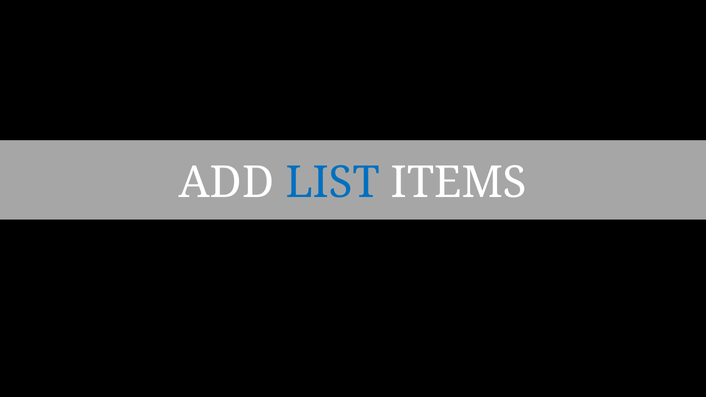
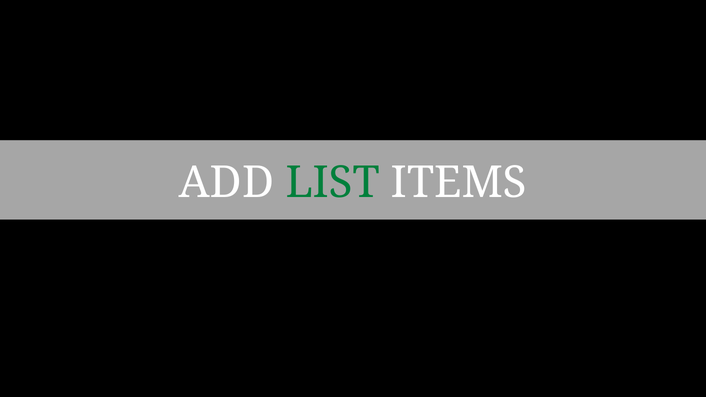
LIST colour: blue -> green
